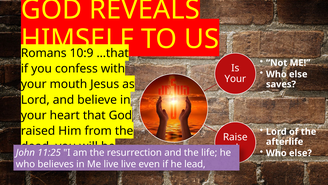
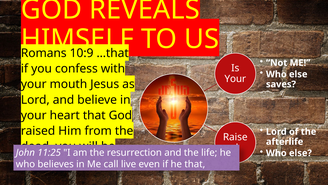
Me live: live -> call
he lead: lead -> that
